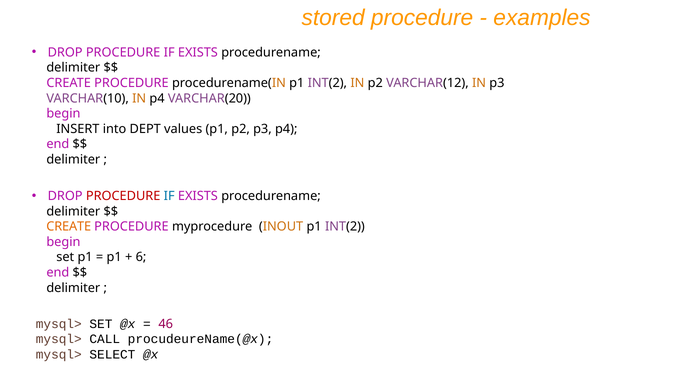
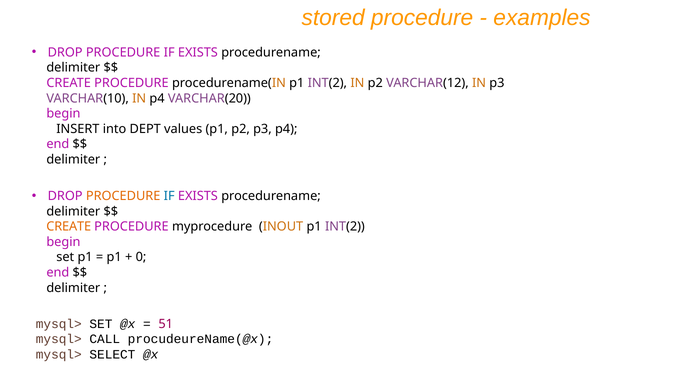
PROCEDURE at (123, 196) colour: red -> orange
6: 6 -> 0
46: 46 -> 51
